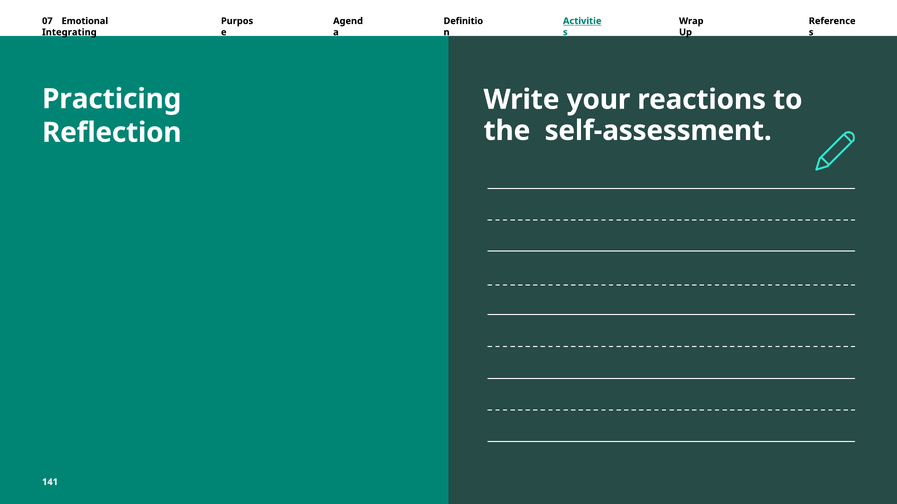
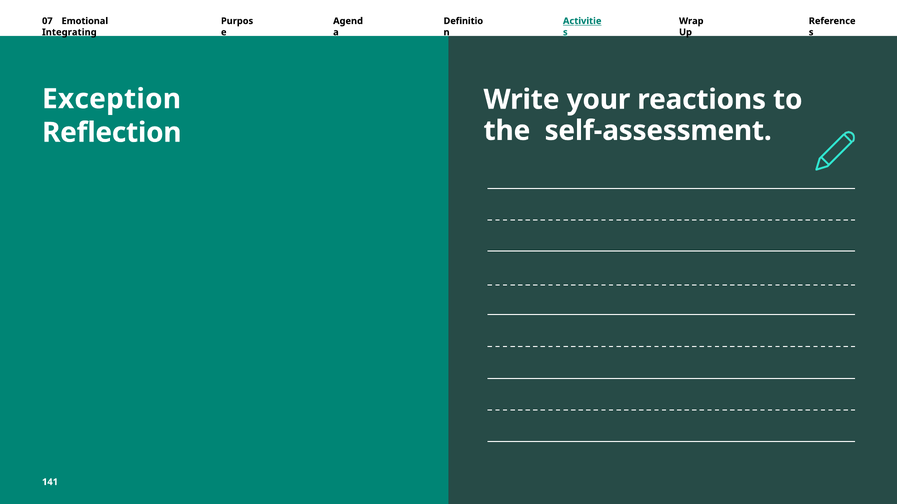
Practicing: Practicing -> Exception
